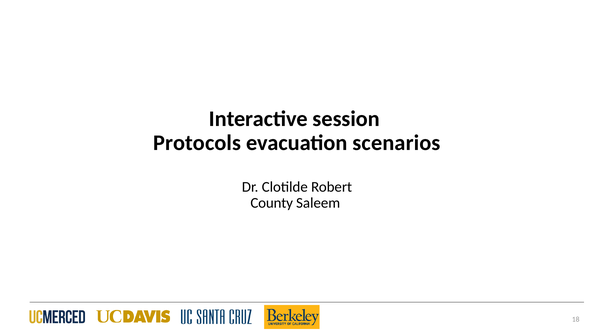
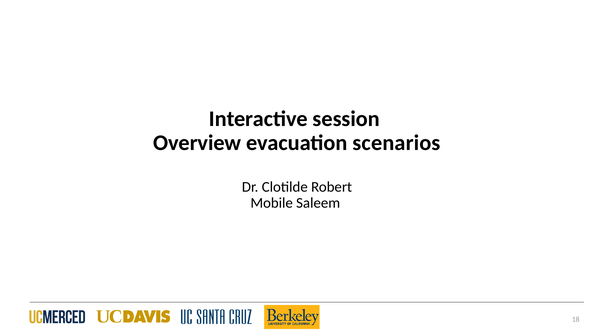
Protocols: Protocols -> Overview
County: County -> Mobile
